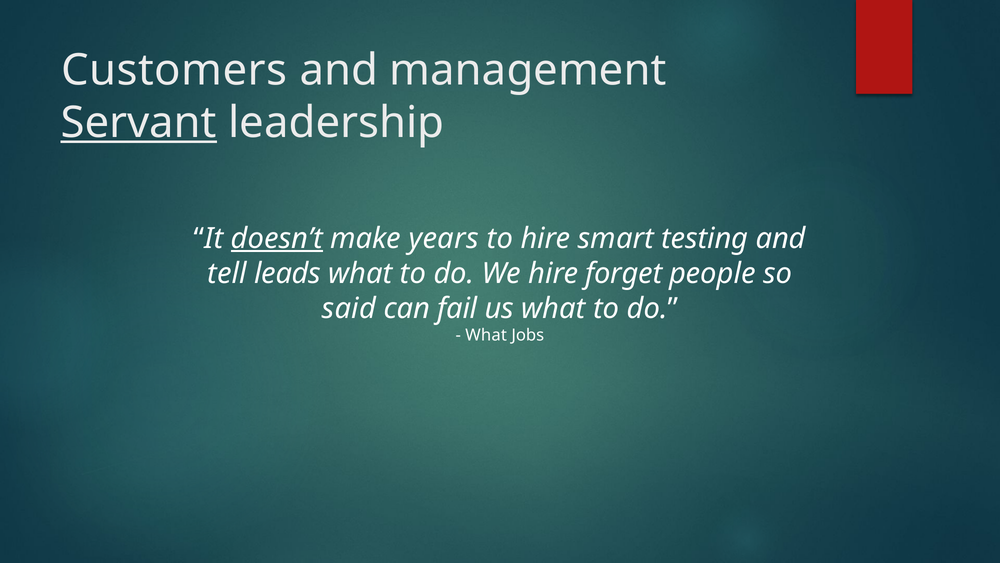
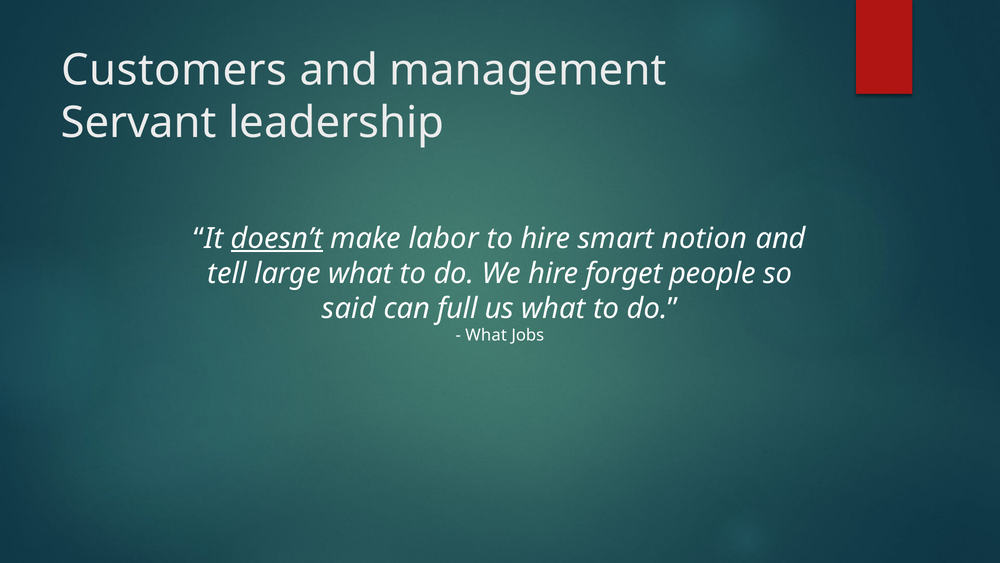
Servant underline: present -> none
years: years -> labor
testing: testing -> notion
leads: leads -> large
fail: fail -> full
